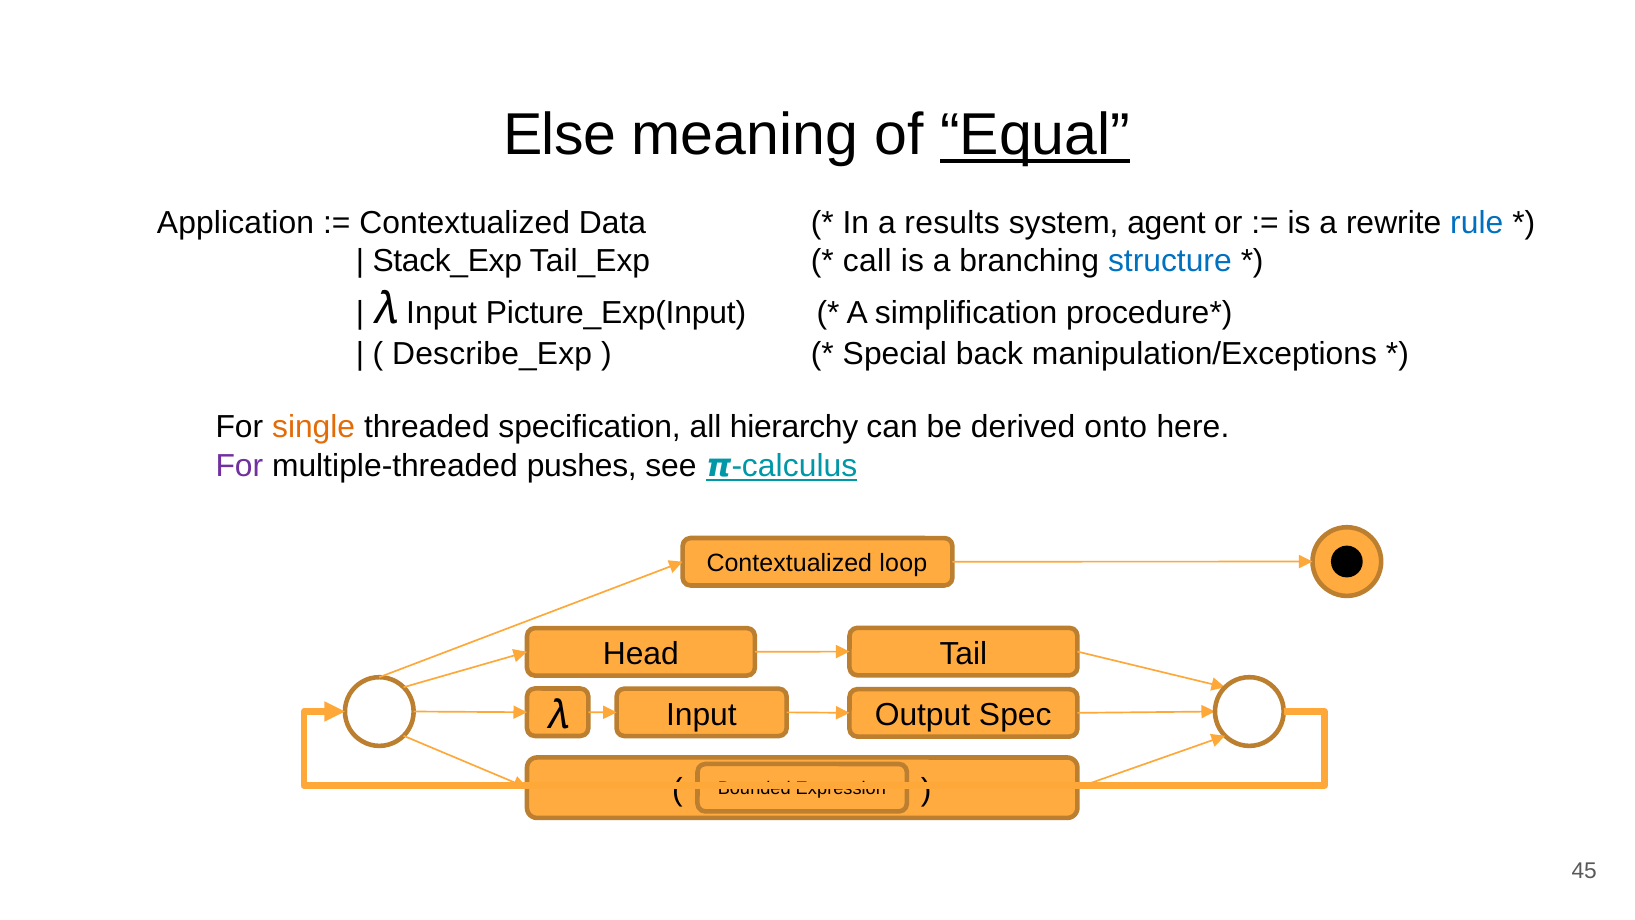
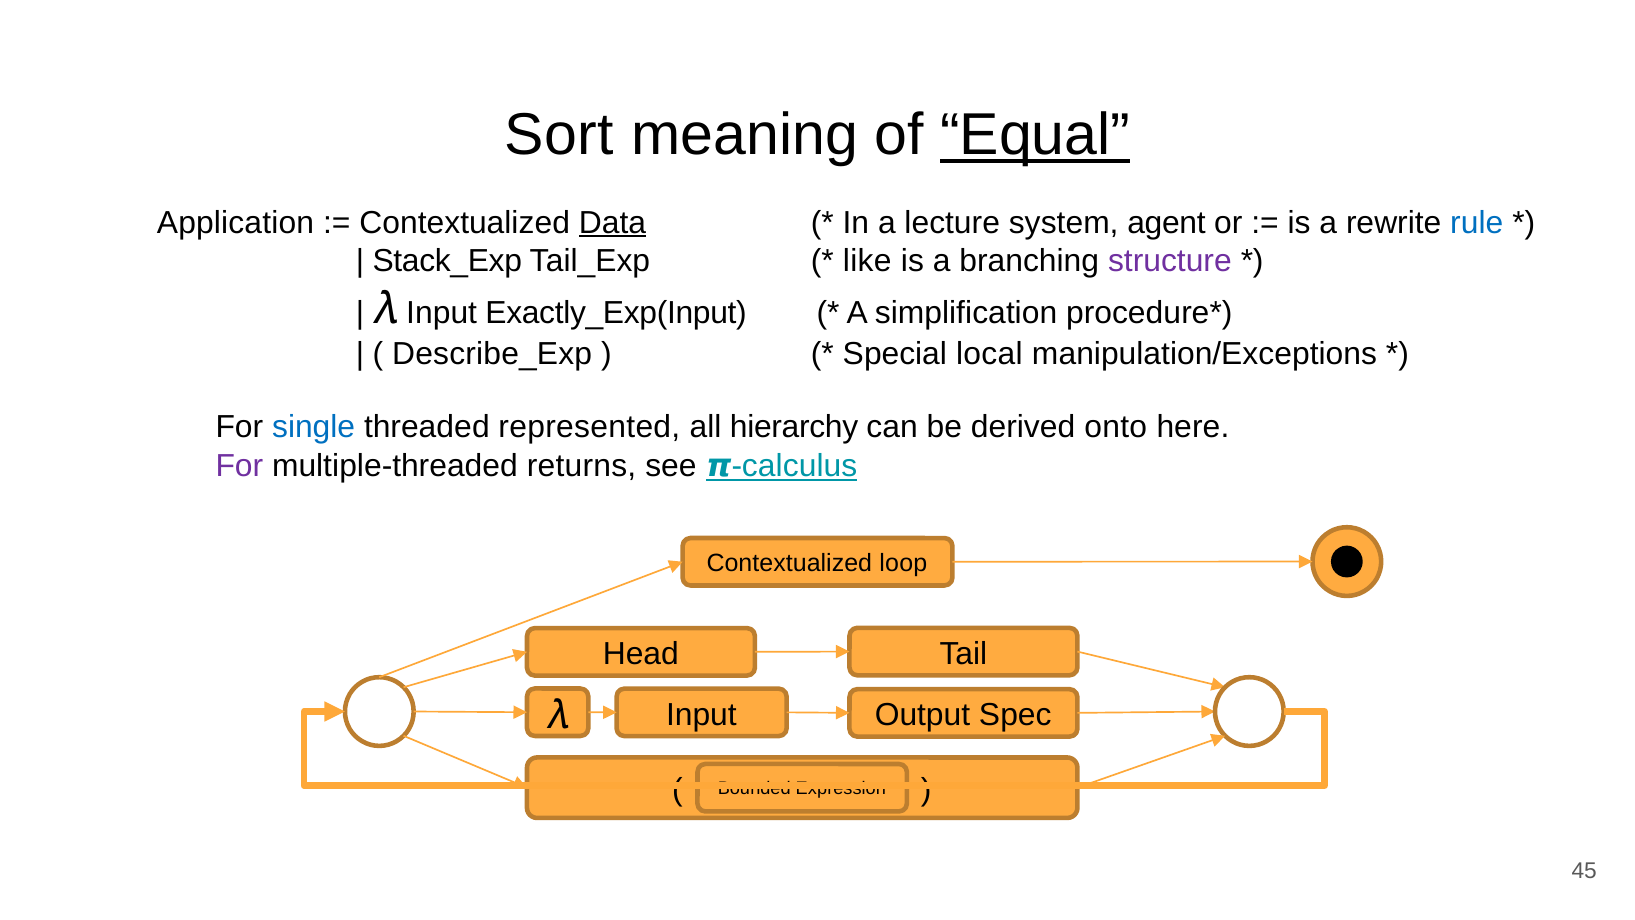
Else: Else -> Sort
Data underline: none -> present
results: results -> lecture
call: call -> like
structure colour: blue -> purple
Picture_Exp(Input: Picture_Exp(Input -> Exactly_Exp(Input
back: back -> local
single colour: orange -> blue
specification: specification -> represented
pushes: pushes -> returns
